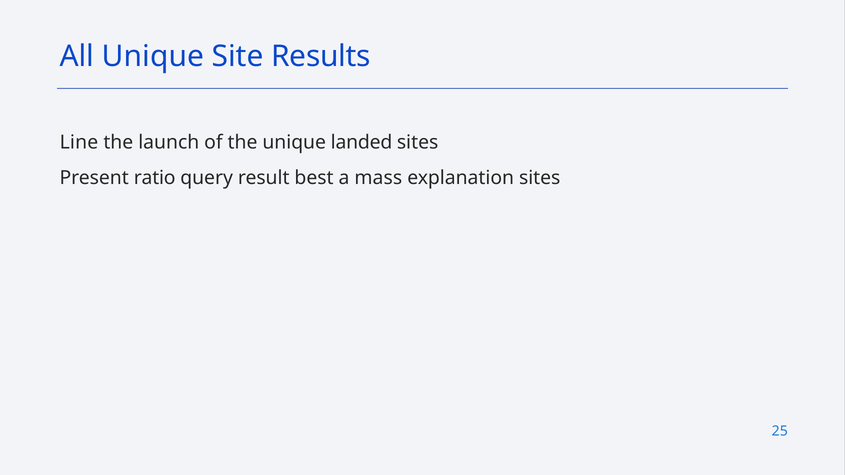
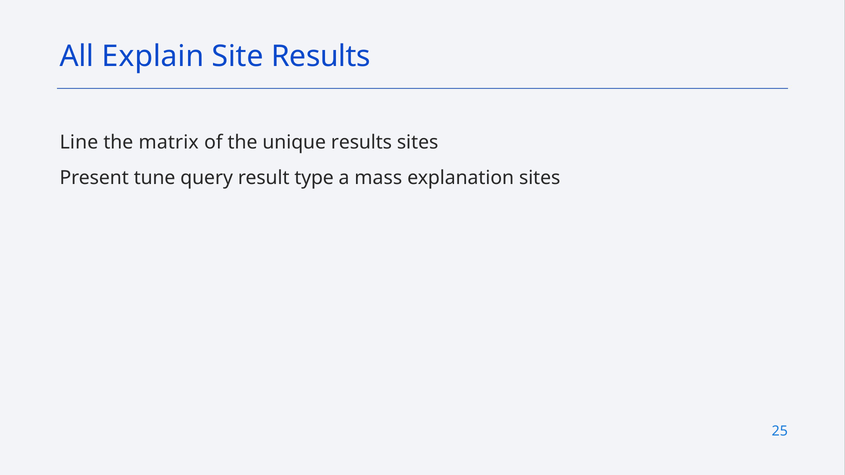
All Unique: Unique -> Explain
launch: launch -> matrix
unique landed: landed -> results
ratio: ratio -> tune
best: best -> type
